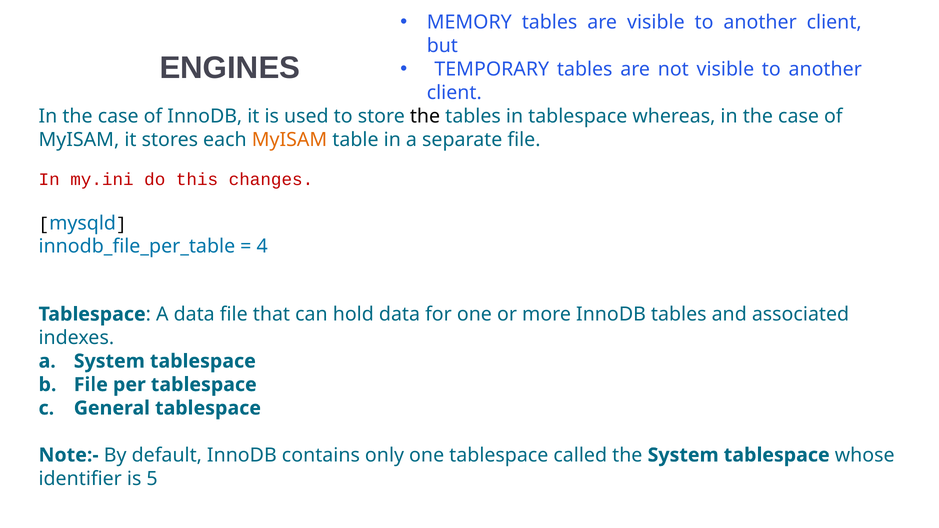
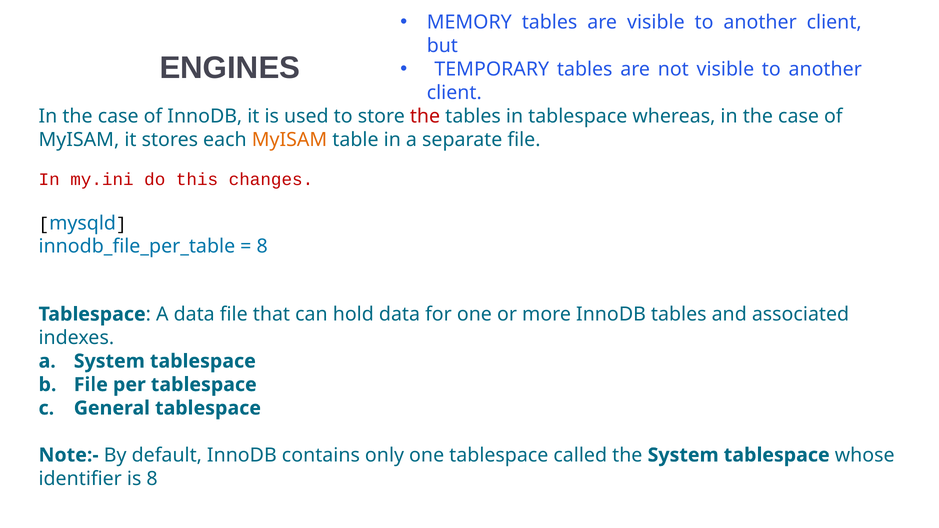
the at (425, 116) colour: black -> red
4 at (262, 247): 4 -> 8
is 5: 5 -> 8
